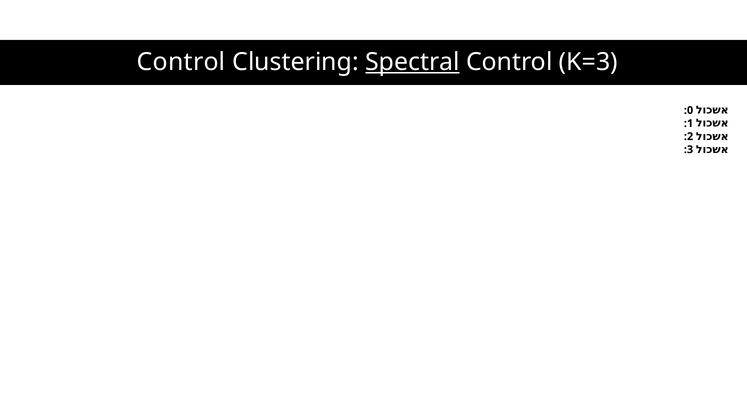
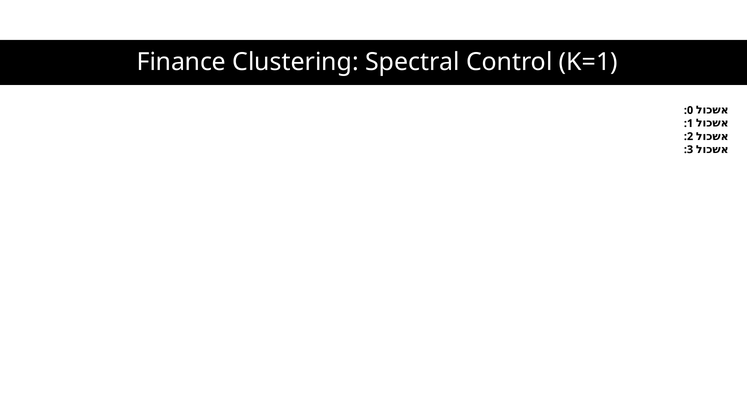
Control at (181, 62): Control -> Finance
Spectral underline: present -> none
K=3: K=3 -> K=1
